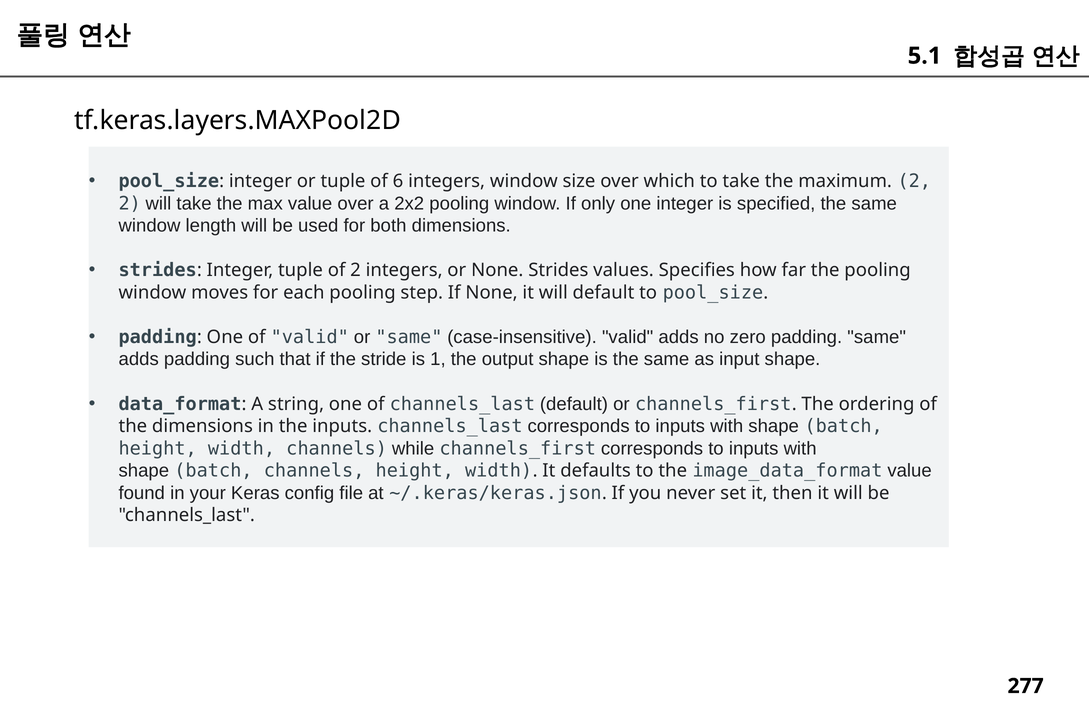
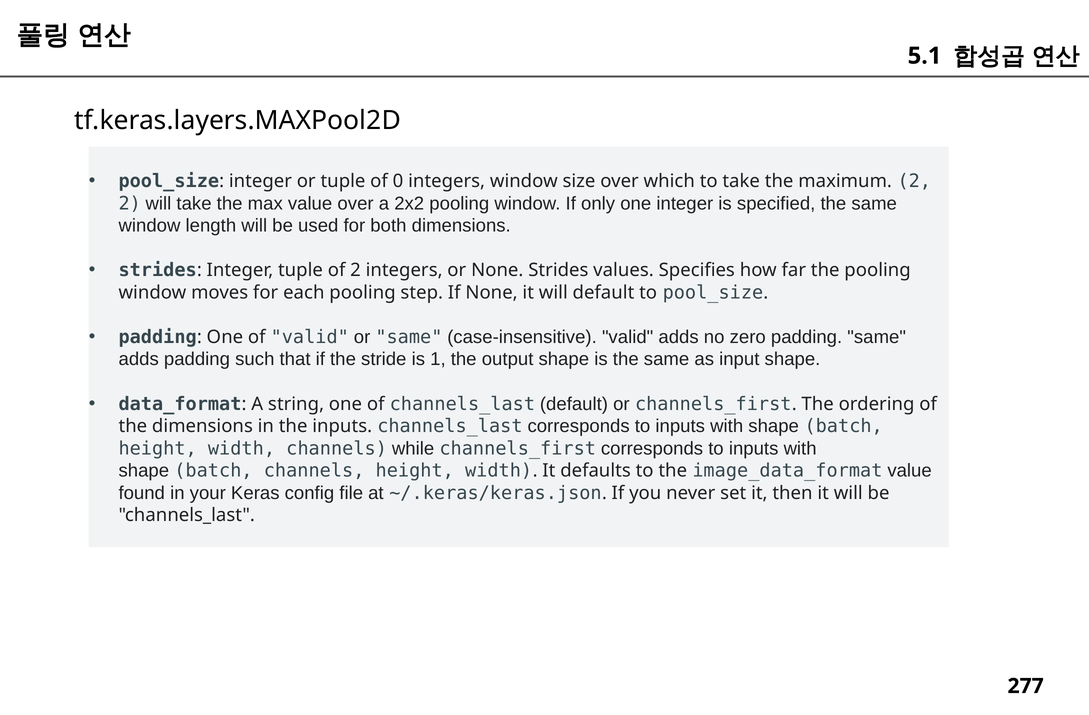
6: 6 -> 0
